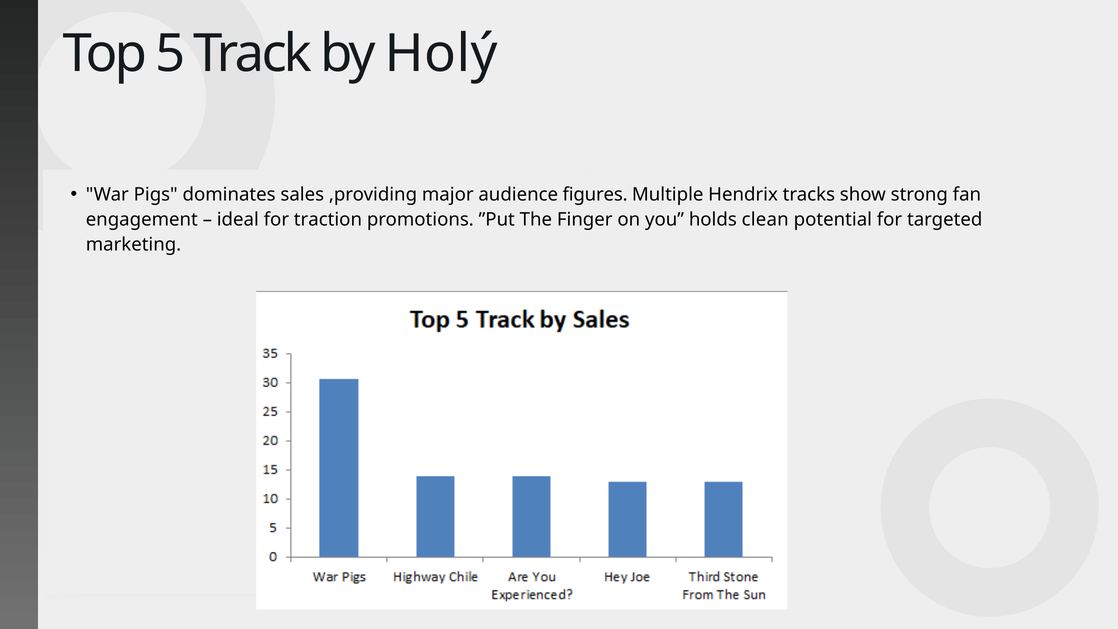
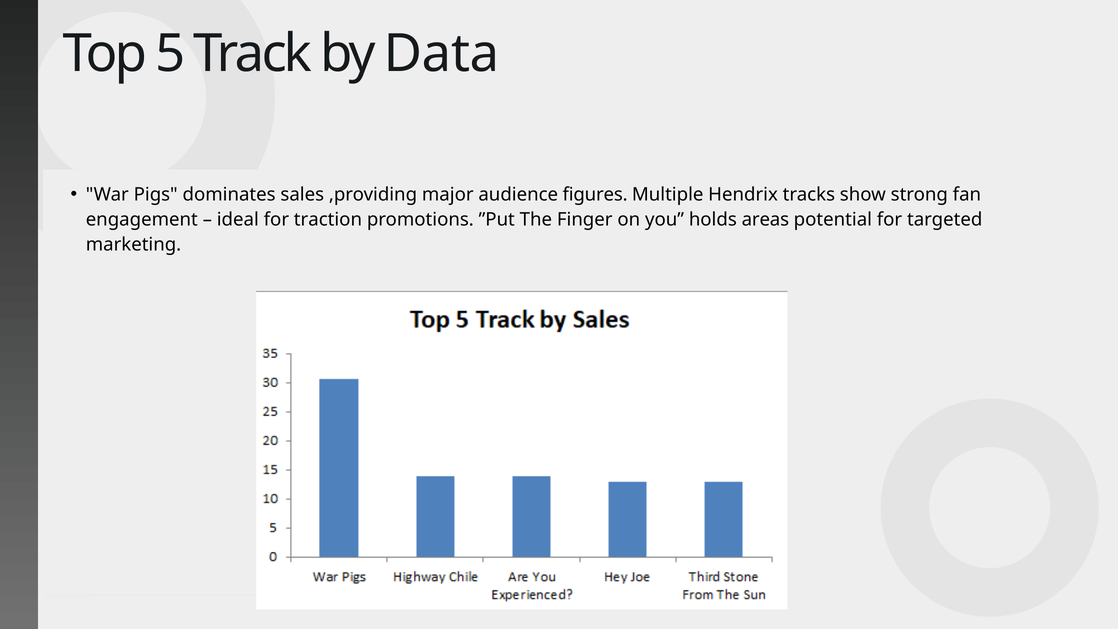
Holý: Holý -> Data
clean: clean -> areas
